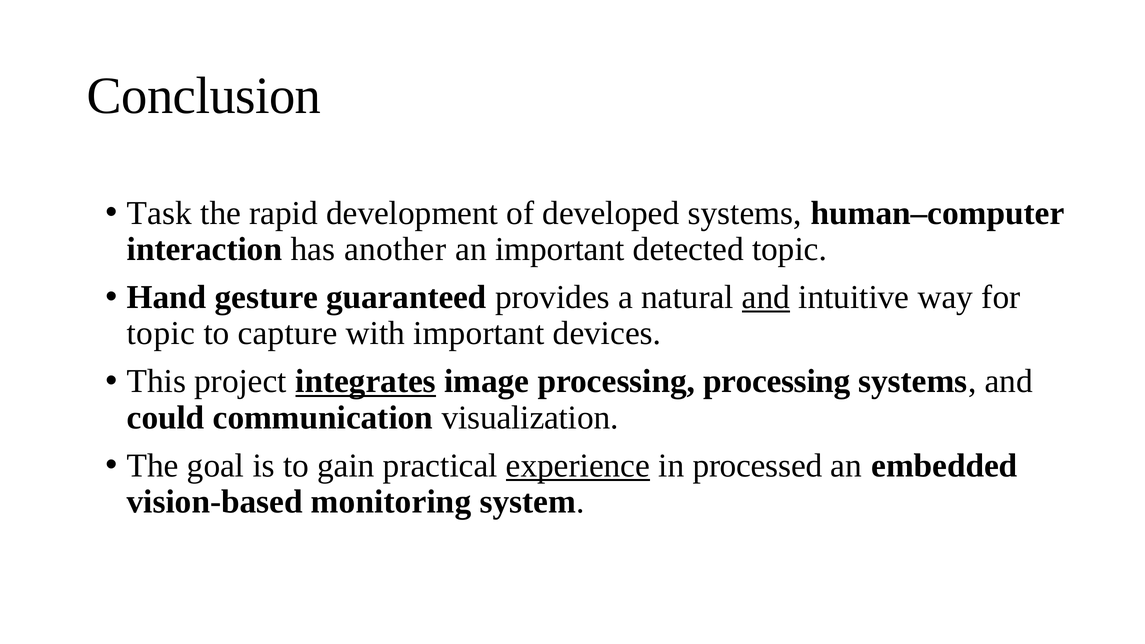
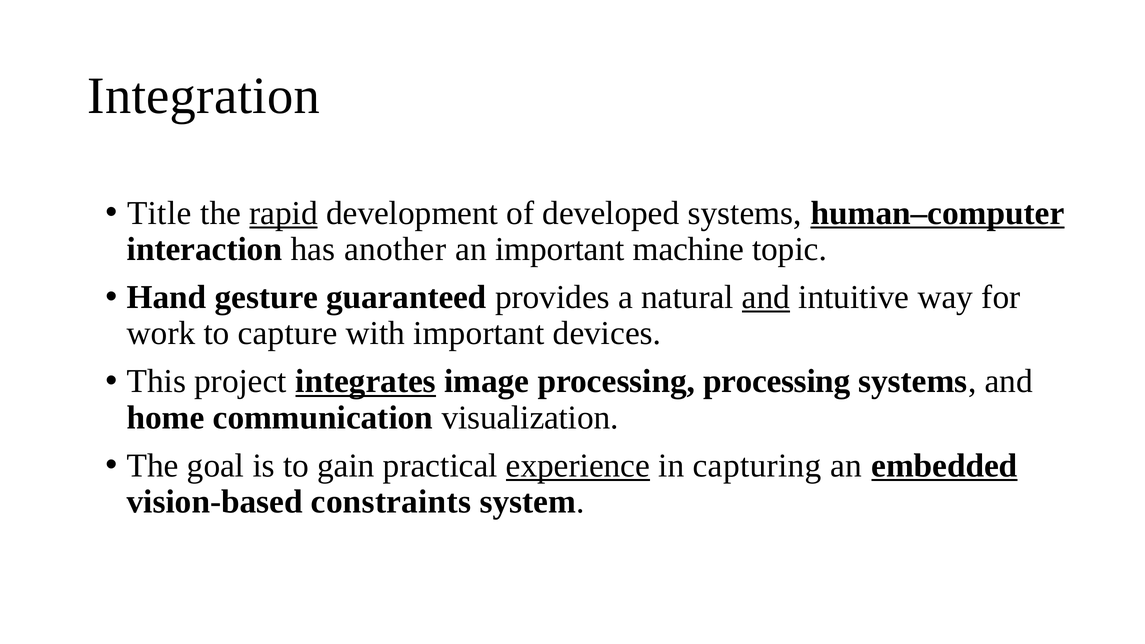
Conclusion: Conclusion -> Integration
Task: Task -> Title
rapid underline: none -> present
human–computer underline: none -> present
detected: detected -> machine
topic at (161, 333): topic -> work
could: could -> home
processed: processed -> capturing
embedded underline: none -> present
monitoring: monitoring -> constraints
